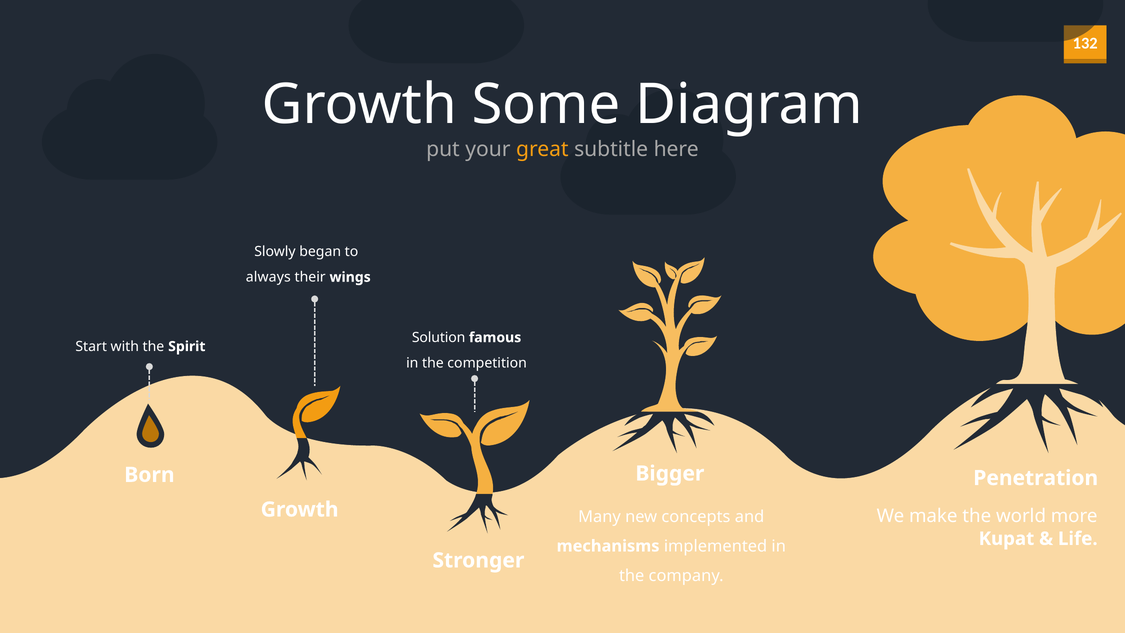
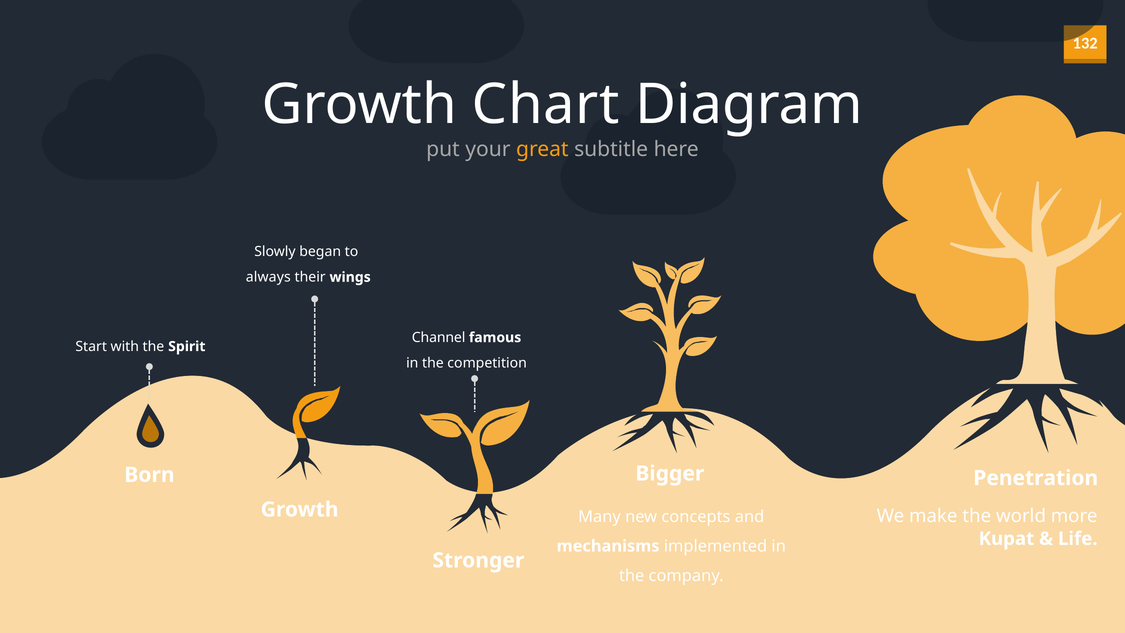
Some: Some -> Chart
Solution: Solution -> Channel
